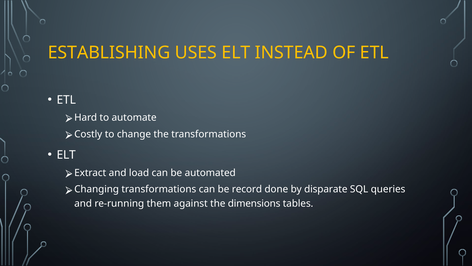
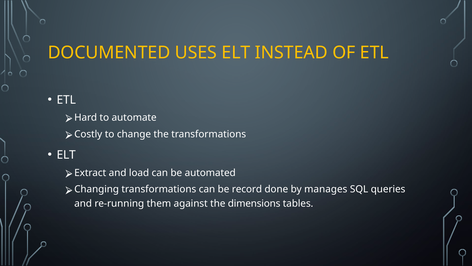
ESTABLISHING: ESTABLISHING -> DOCUMENTED
disparate: disparate -> manages
